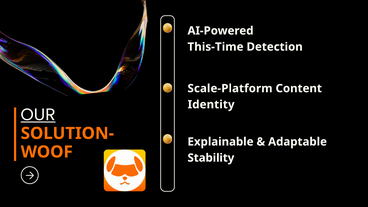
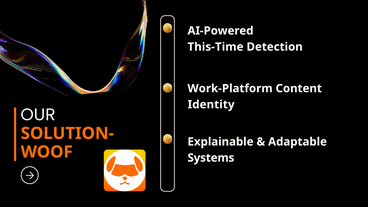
Scale-Platform: Scale-Platform -> Work-Platform
OUR underline: present -> none
Stability: Stability -> Systems
